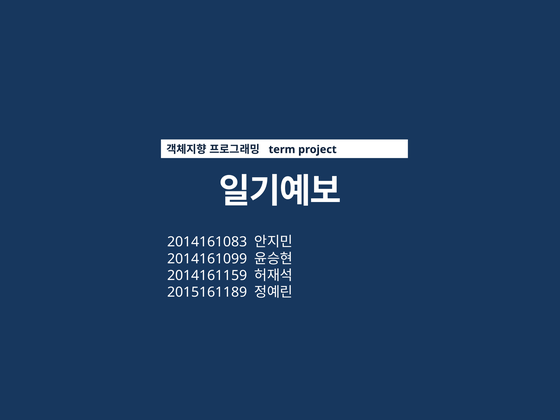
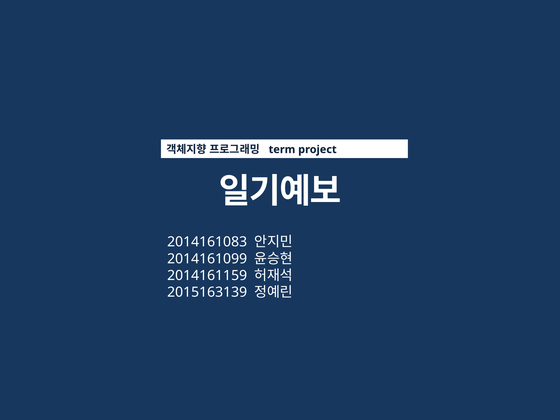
2015161189: 2015161189 -> 2015163139
